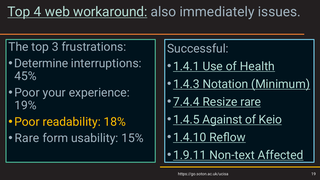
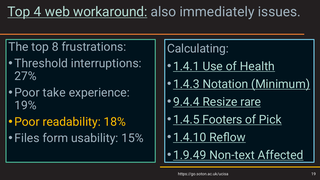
top 3: 3 -> 8
Successful: Successful -> Calculating
Determine: Determine -> Threshold
45%: 45% -> 27%
your: your -> take
7.4.4: 7.4.4 -> 9.4.4
Against: Against -> Footers
Keio: Keio -> Pick
Rare at (27, 138): Rare -> Files
1.9.11: 1.9.11 -> 1.9.49
